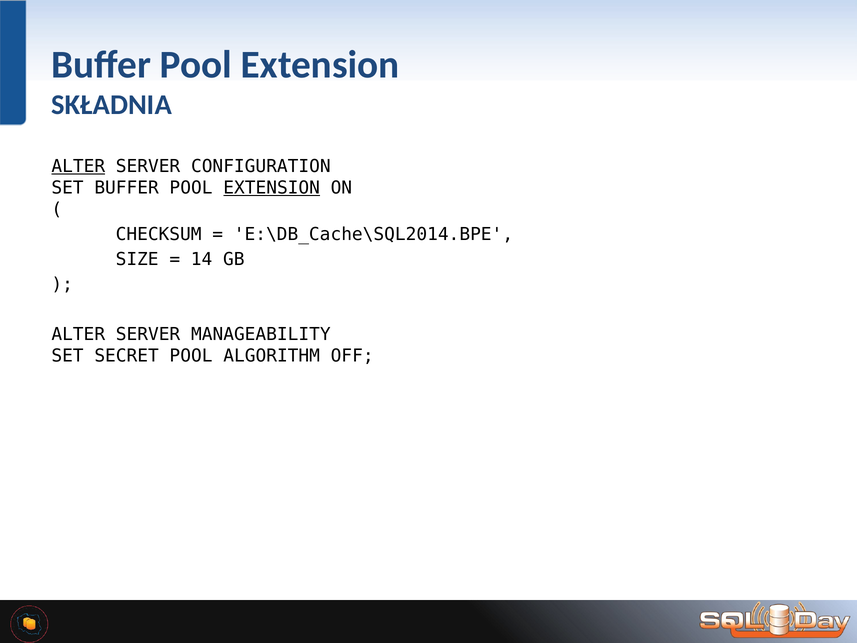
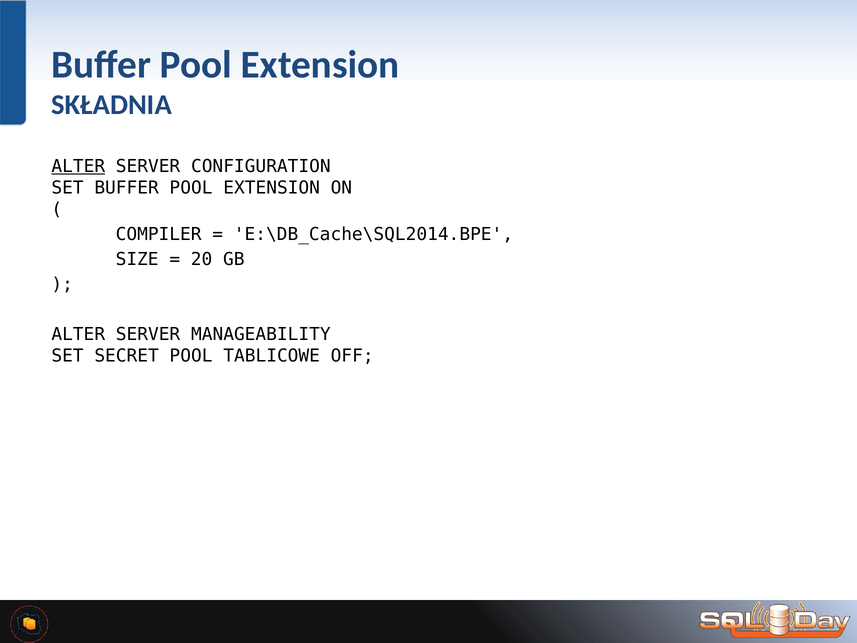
EXTENSION at (272, 188) underline: present -> none
CHECKSUM: CHECKSUM -> COMPILER
14: 14 -> 20
ALGORITHM: ALGORITHM -> TABLICOWE
